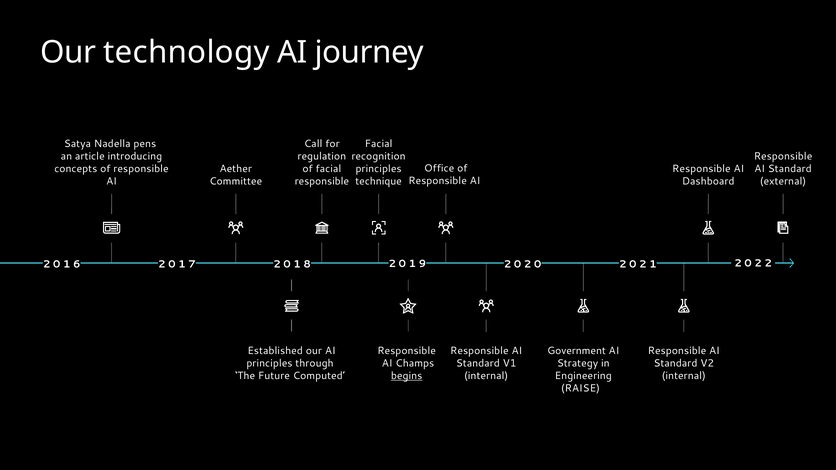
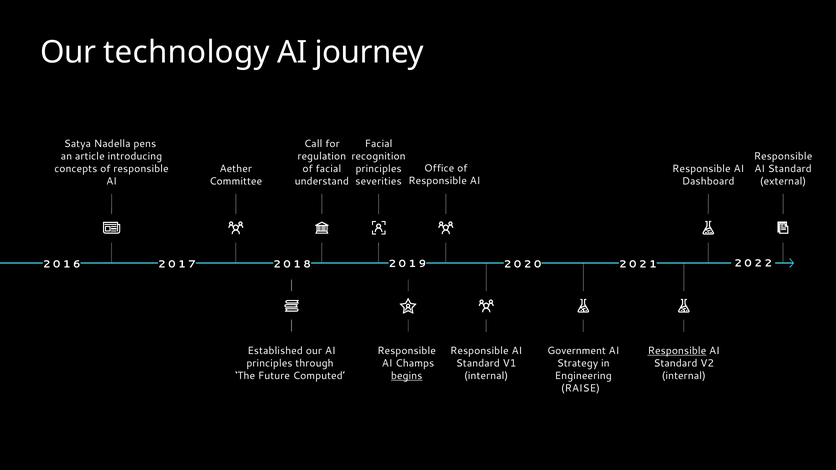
responsible at (322, 181): responsible -> understand
technique: technique -> severities
Responsible at (677, 351) underline: none -> present
